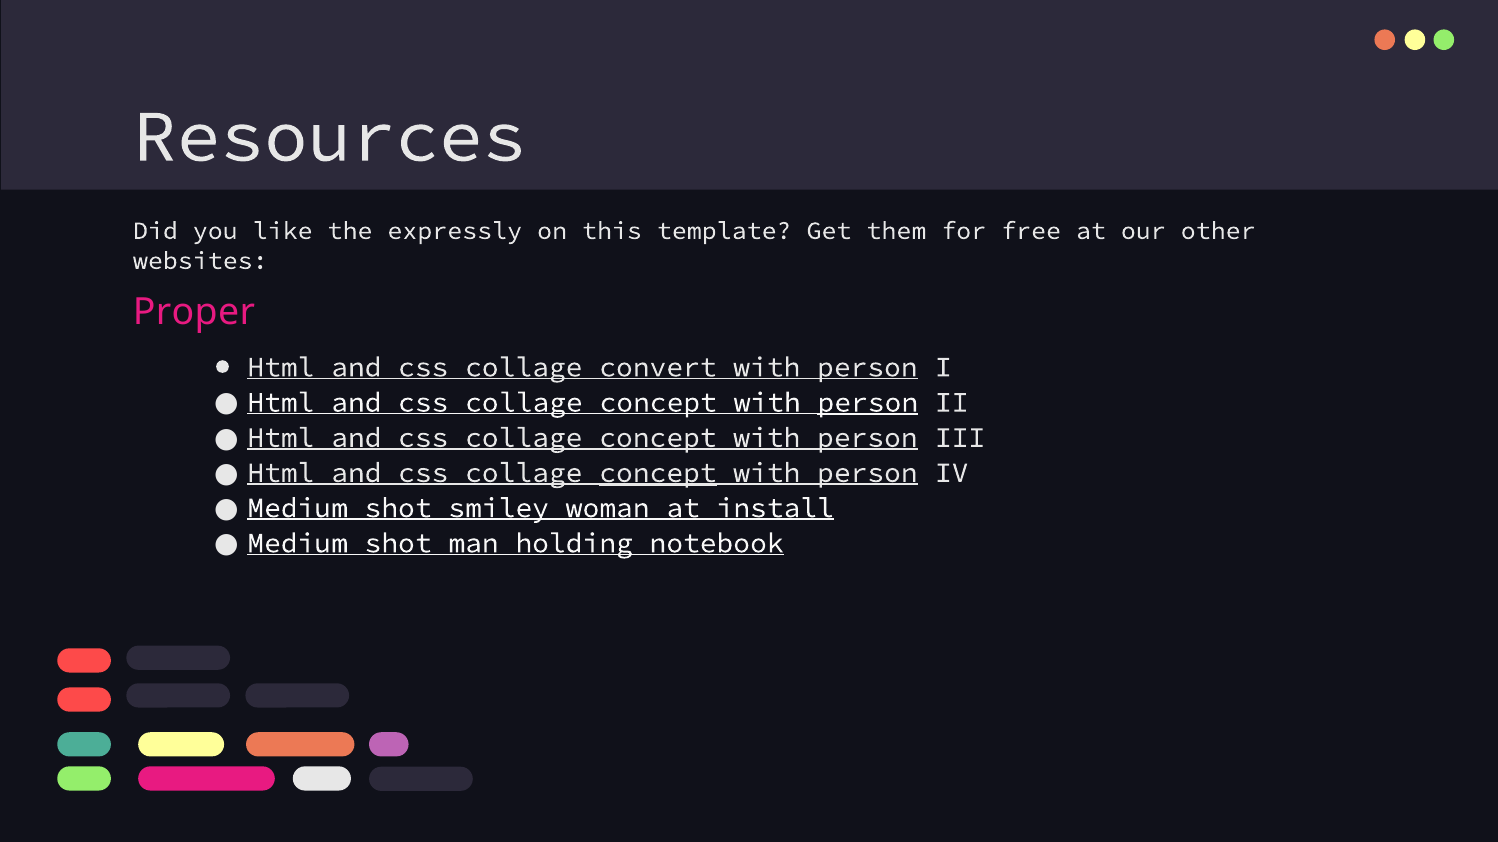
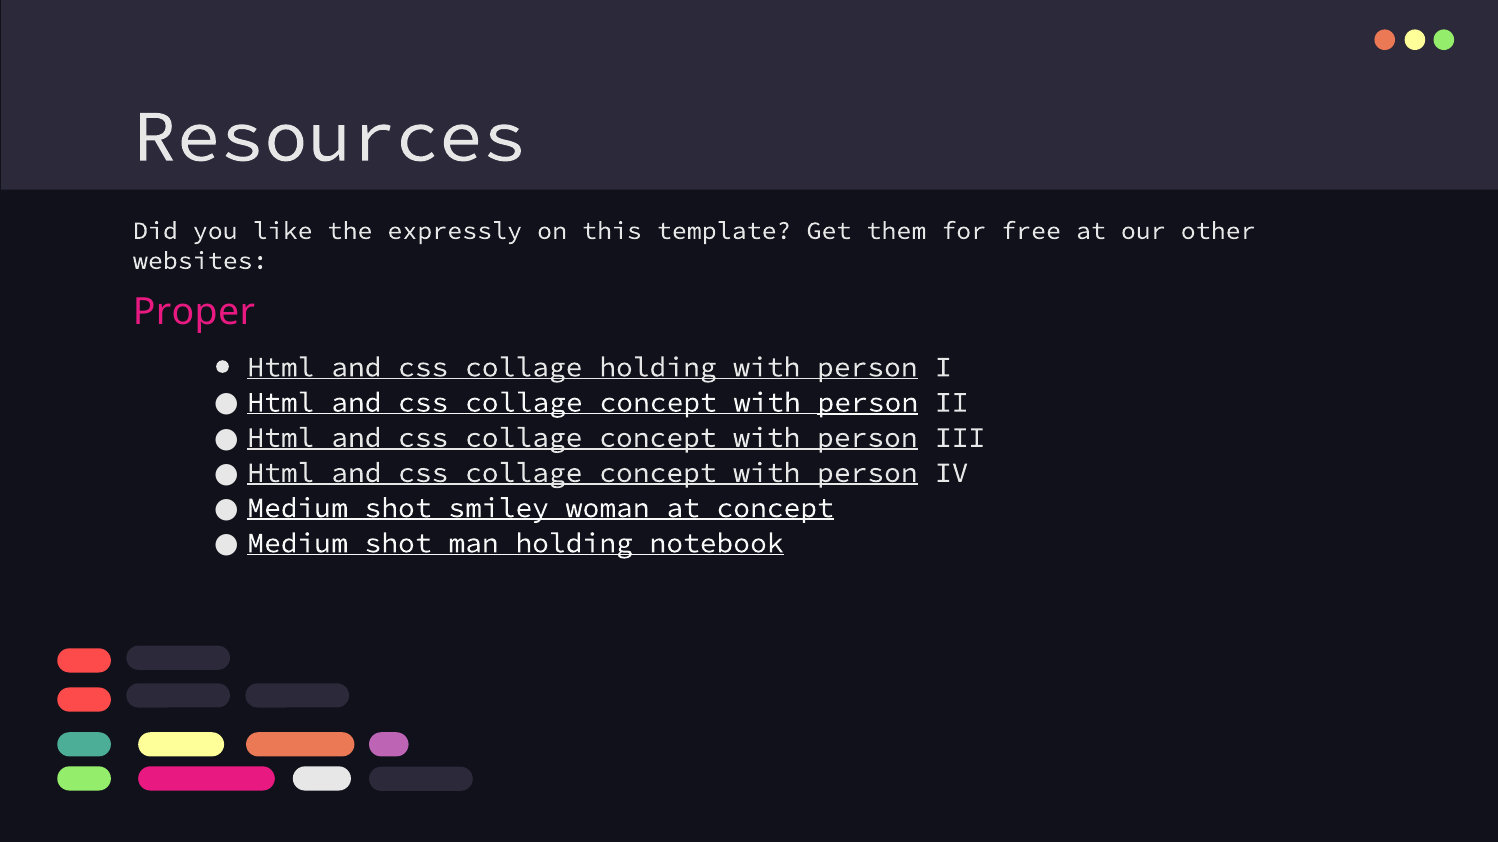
collage convert: convert -> holding
concept at (658, 473) underline: present -> none
at install: install -> concept
